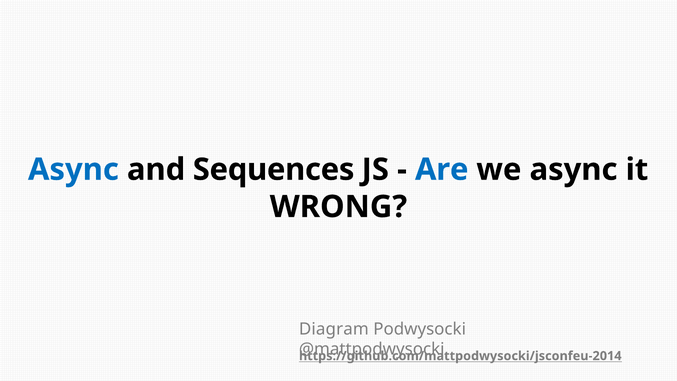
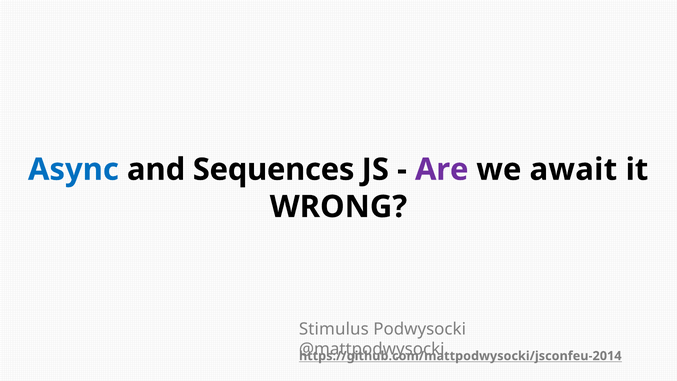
Are colour: blue -> purple
we async: async -> await
Diagram: Diagram -> Stimulus
